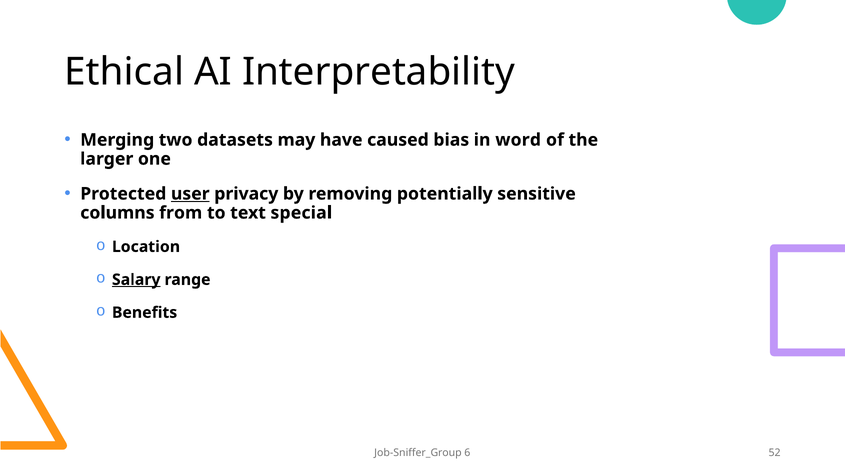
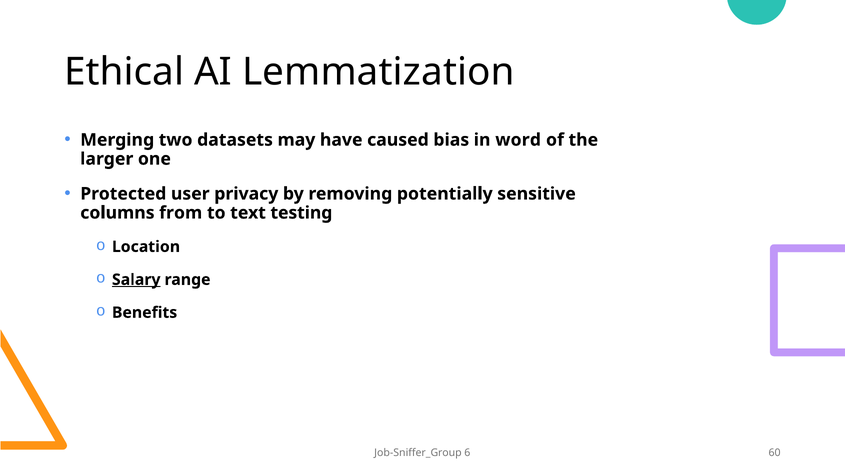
Interpretability: Interpretability -> Lemmatization
user underline: present -> none
special: special -> testing
52: 52 -> 60
